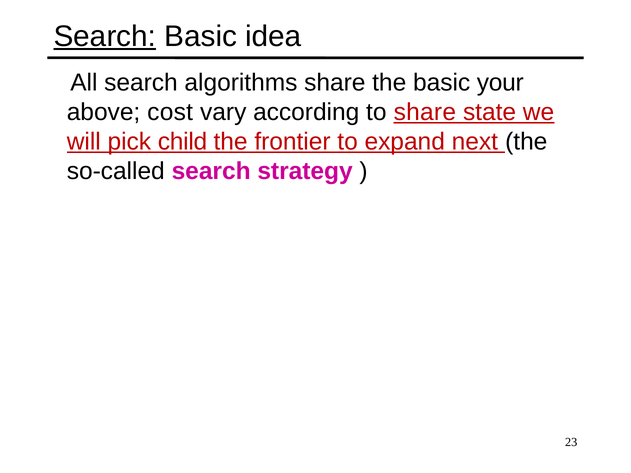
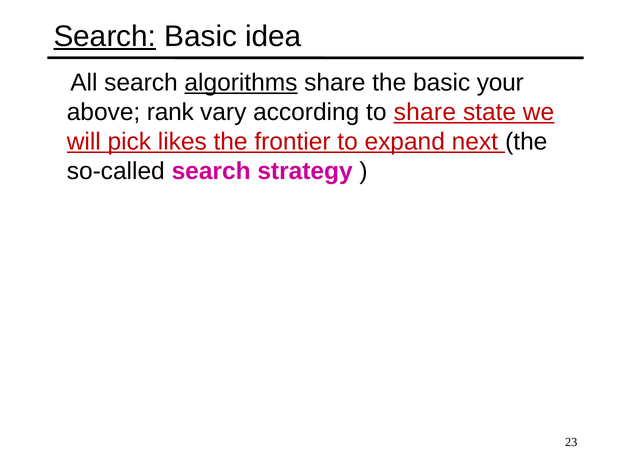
algorithms underline: none -> present
cost: cost -> rank
child: child -> likes
